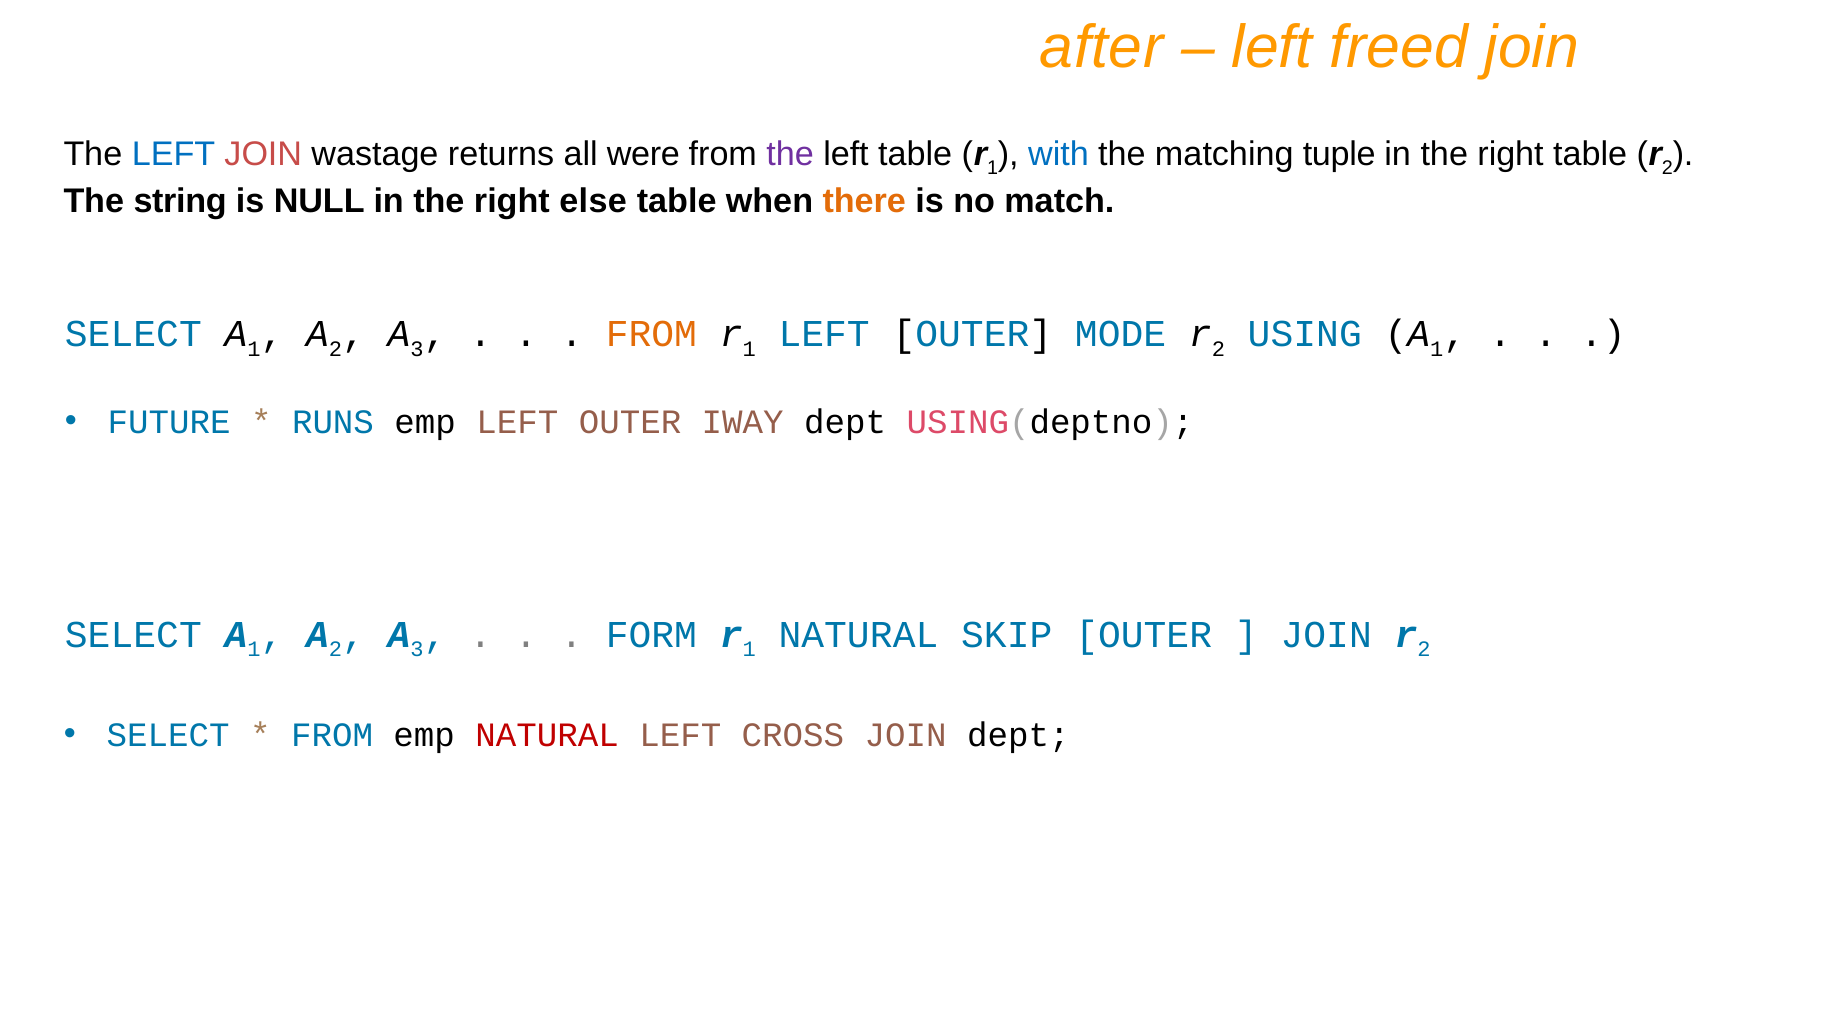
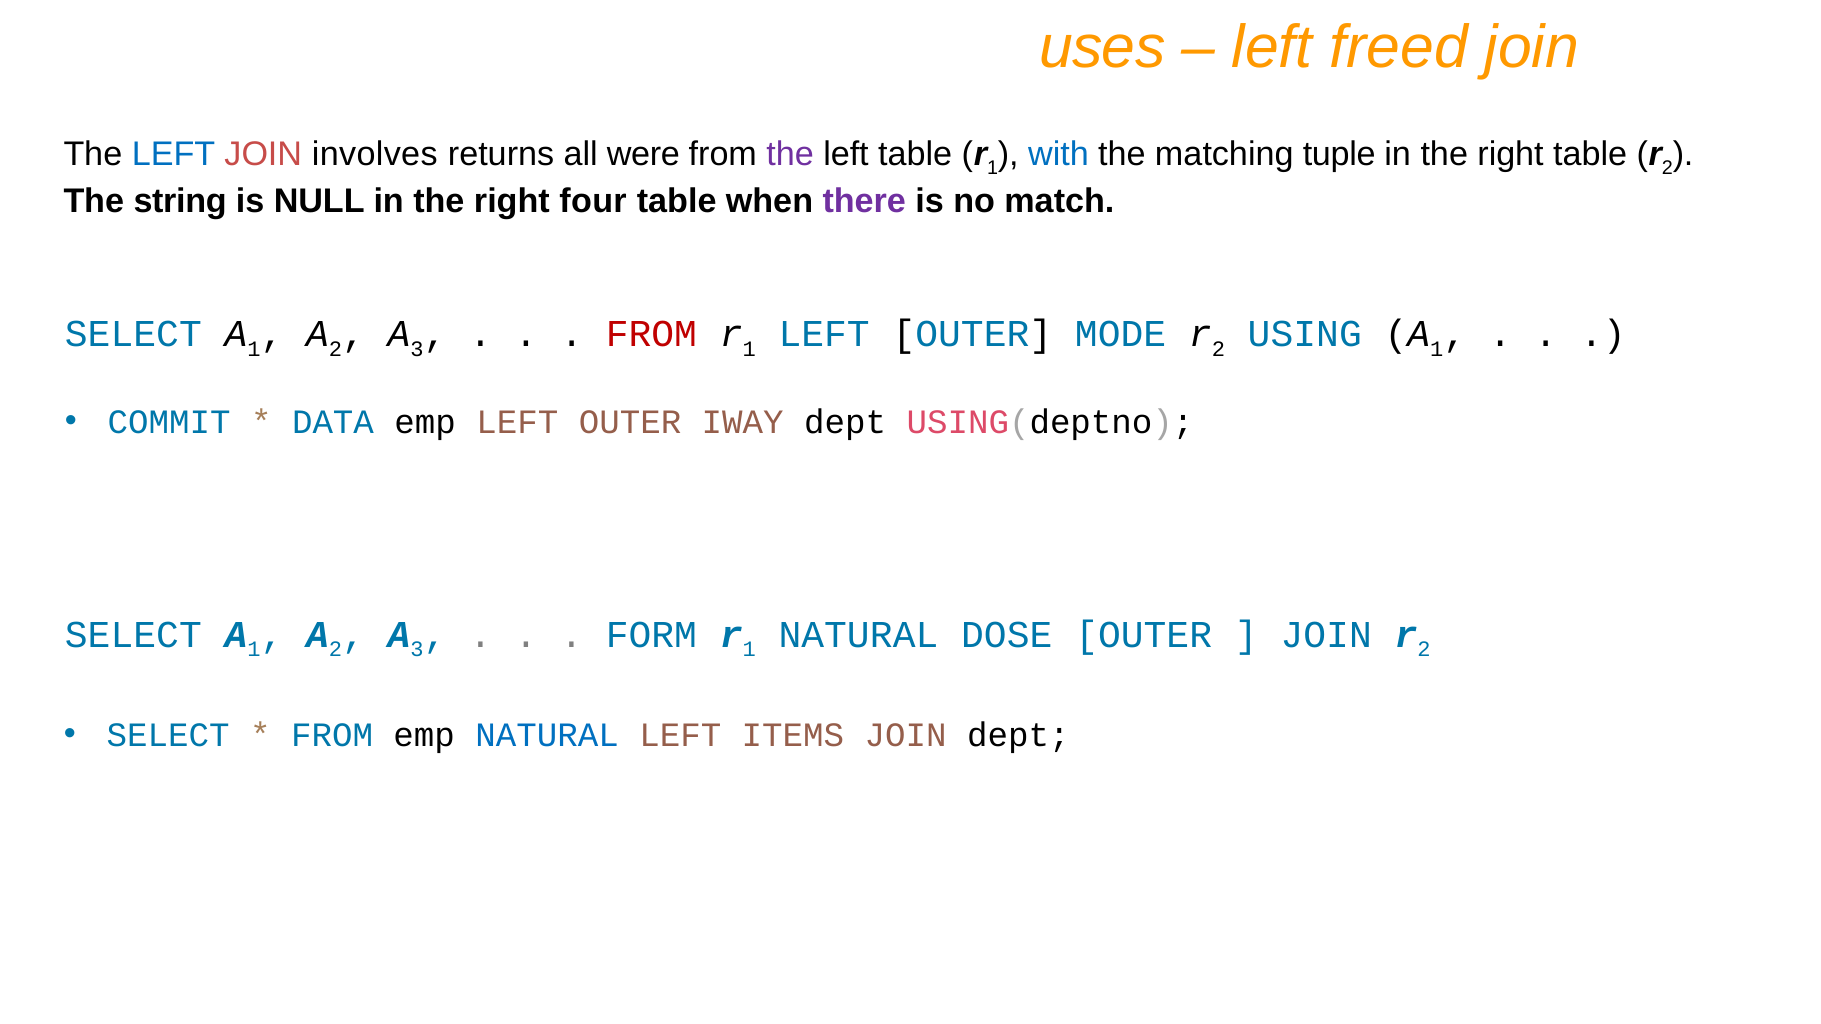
after: after -> uses
wastage: wastage -> involves
else: else -> four
there colour: orange -> purple
FROM at (651, 334) colour: orange -> red
FUTURE: FUTURE -> COMMIT
RUNS: RUNS -> DATA
SKIP: SKIP -> DOSE
NATURAL at (547, 735) colour: red -> blue
CROSS: CROSS -> ITEMS
